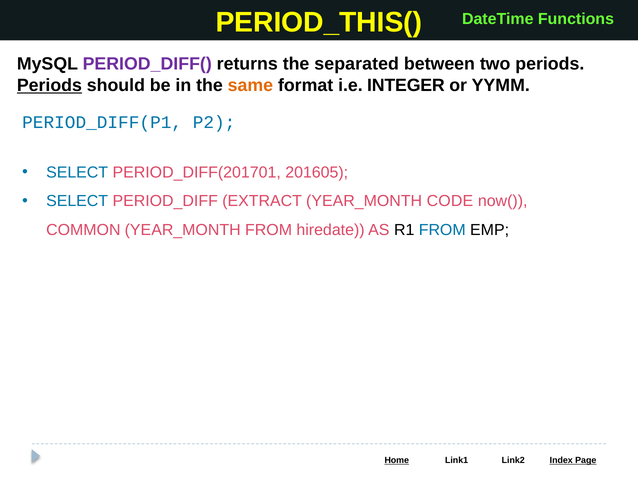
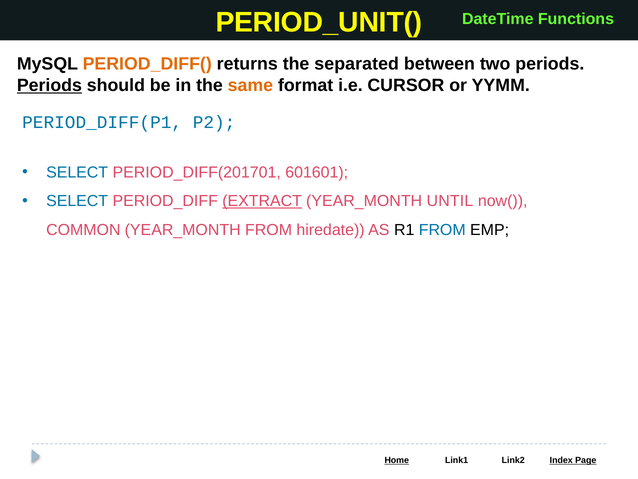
PERIOD_THIS(: PERIOD_THIS( -> PERIOD_UNIT(
PERIOD_DIFF( colour: purple -> orange
INTEGER: INTEGER -> CURSOR
201605: 201605 -> 601601
EXTRACT underline: none -> present
CODE: CODE -> UNTIL
